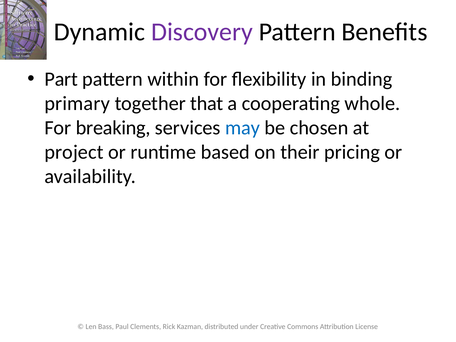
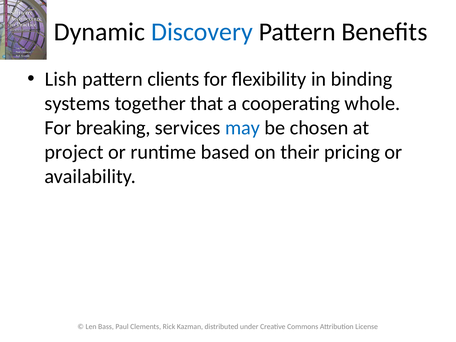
Discovery colour: purple -> blue
Part: Part -> Lish
within: within -> clients
primary: primary -> systems
